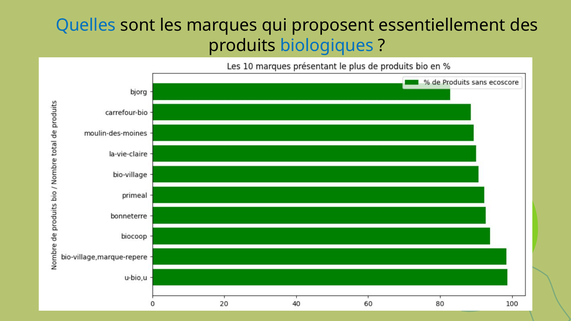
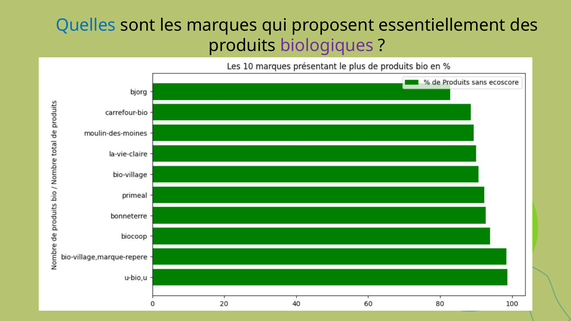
biologiques colour: blue -> purple
